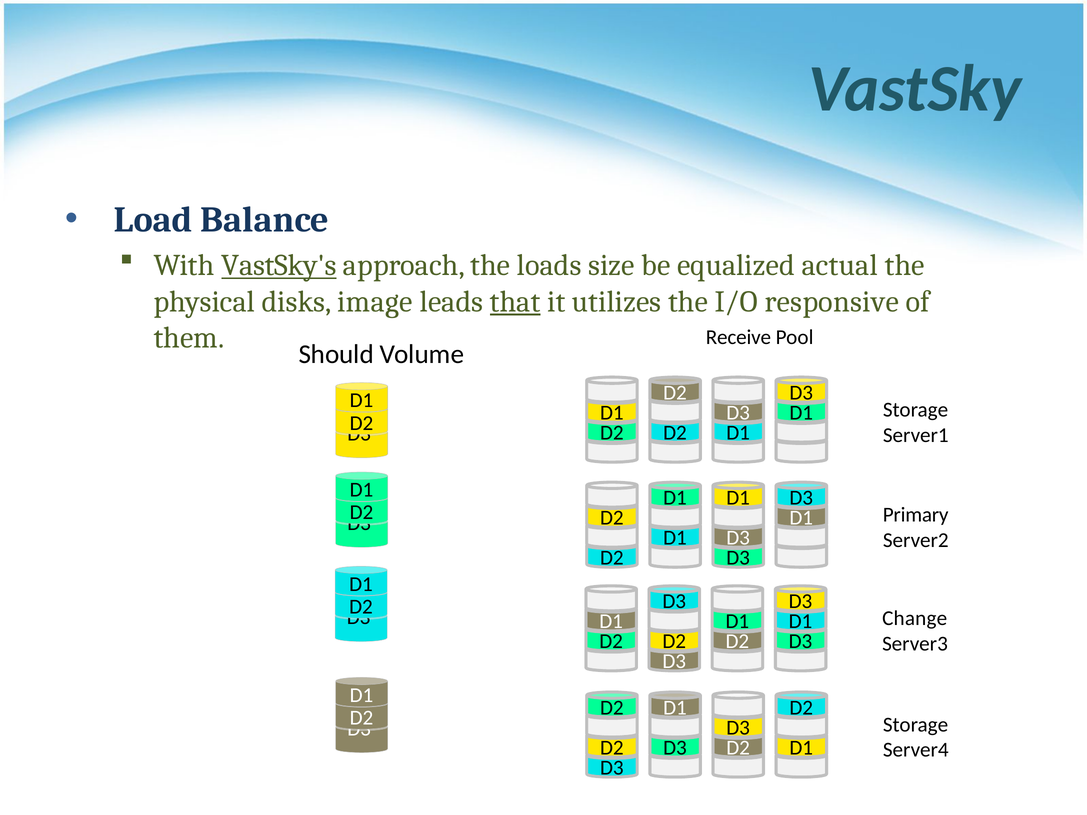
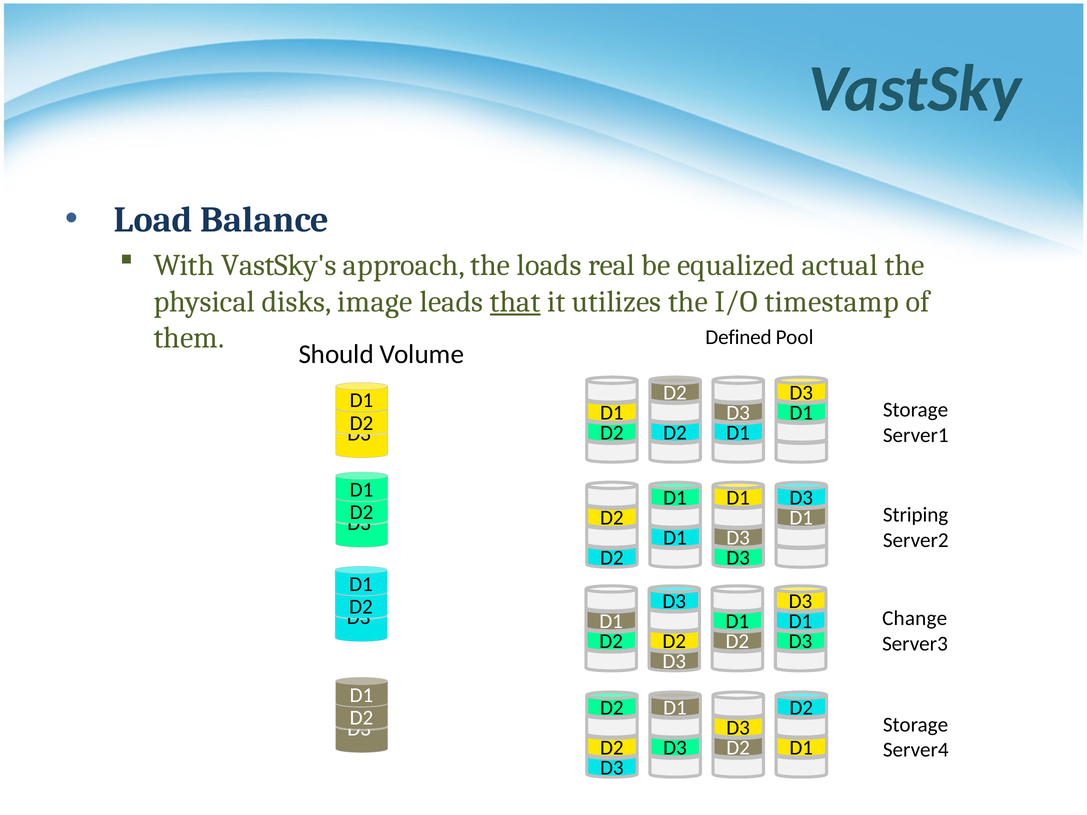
VastSky's underline: present -> none
size: size -> real
responsive: responsive -> timestamp
Receive: Receive -> Defined
Primary: Primary -> Striping
